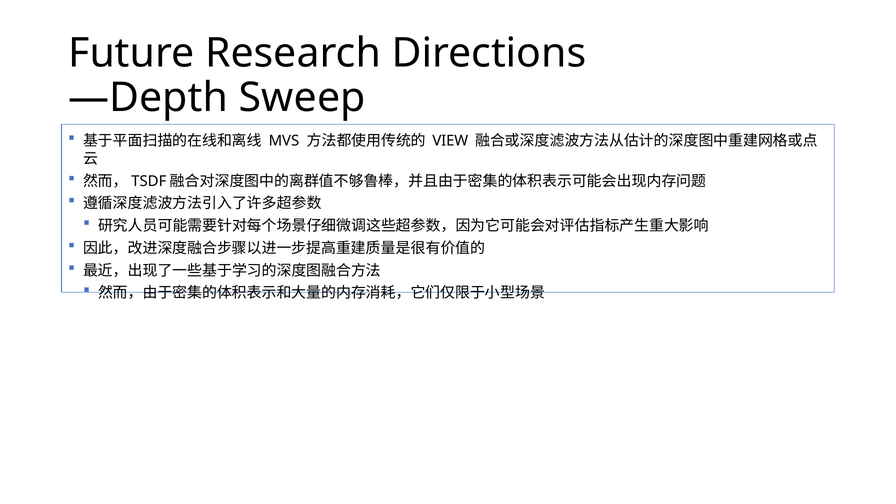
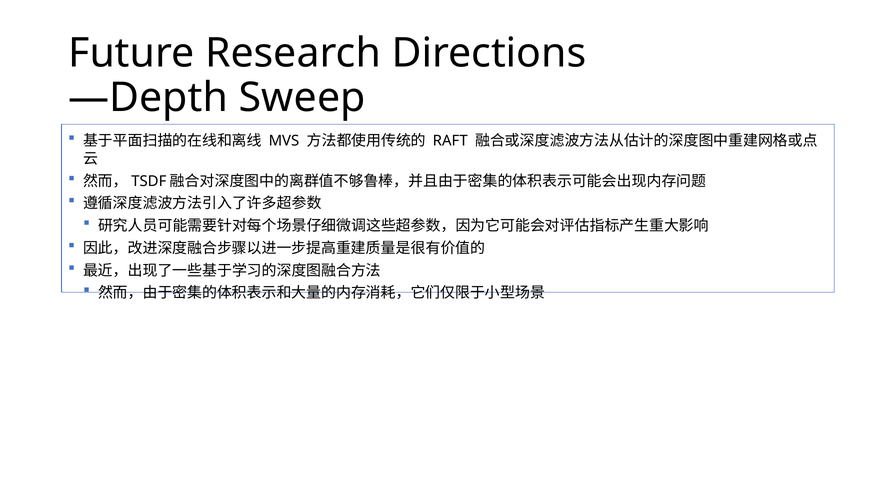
VIEW: VIEW -> RAFT
